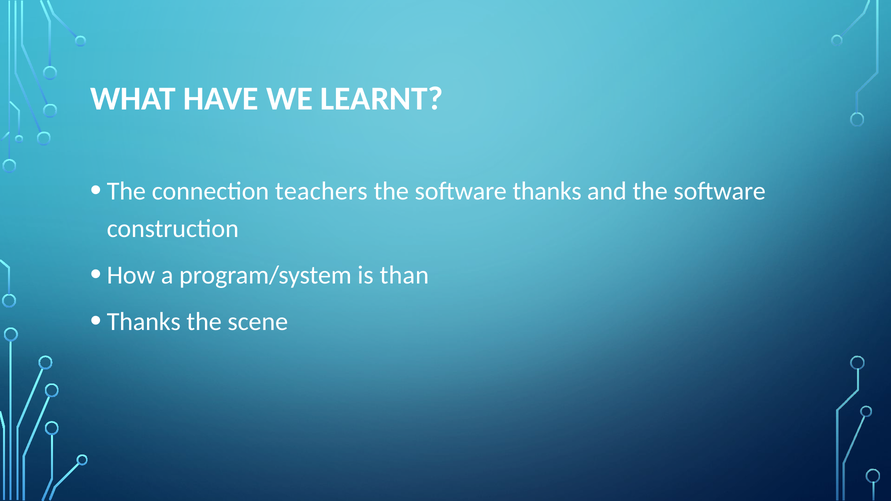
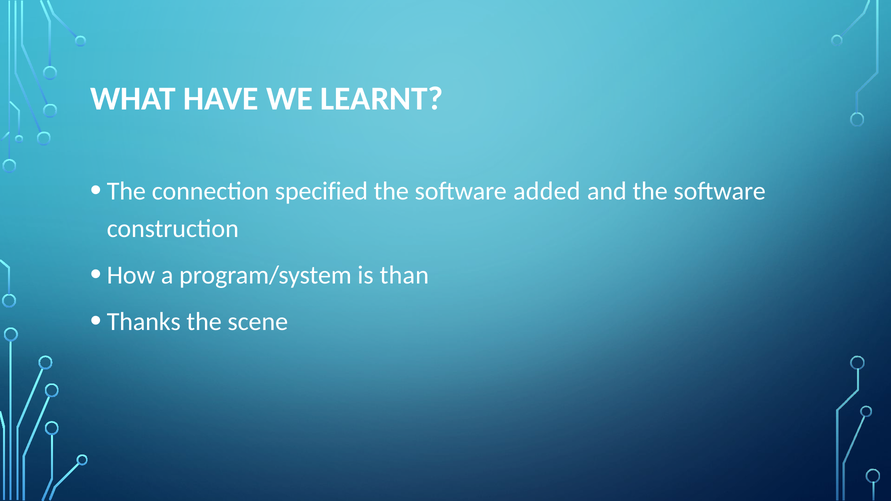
teachers: teachers -> specified
software thanks: thanks -> added
